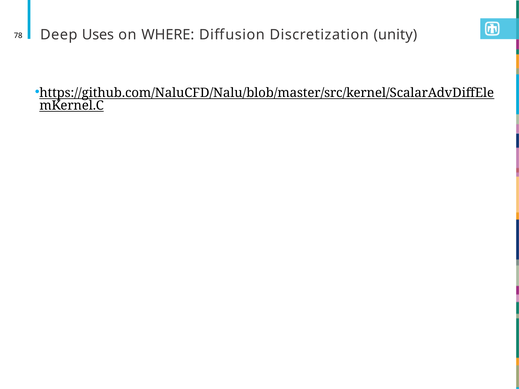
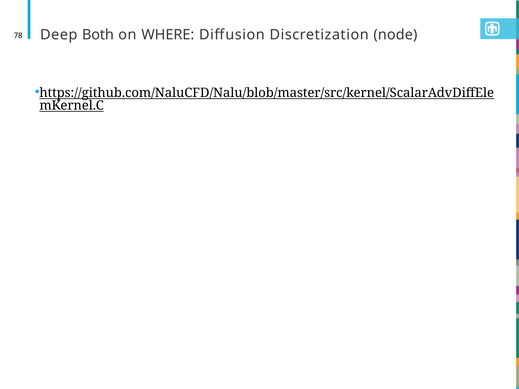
Uses: Uses -> Both
unity: unity -> node
